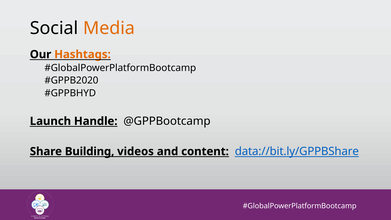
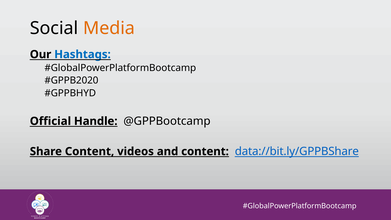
Hashtags colour: orange -> blue
Launch: Launch -> Official
Share Building: Building -> Content
